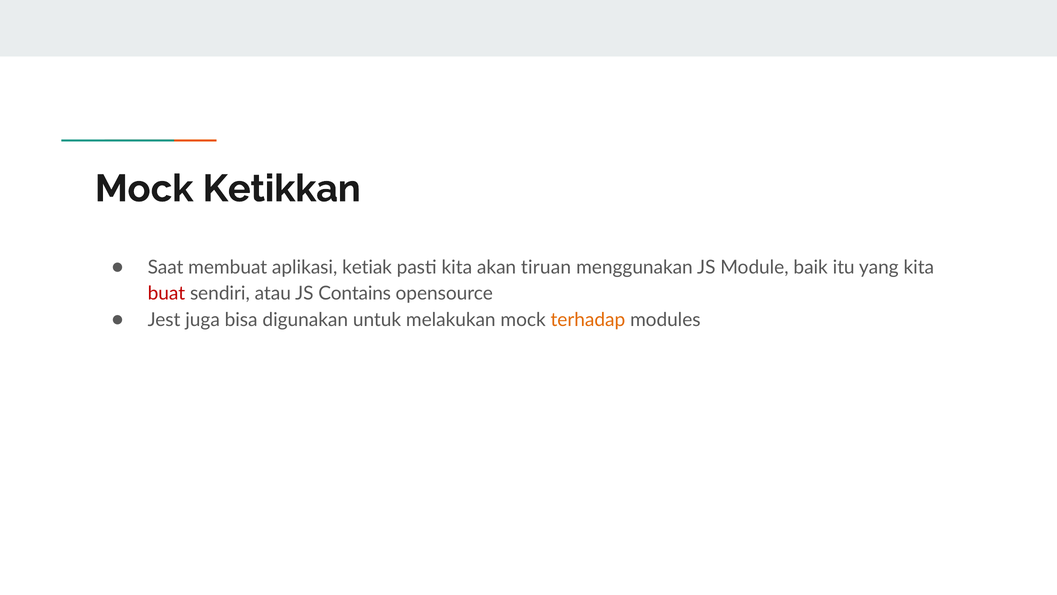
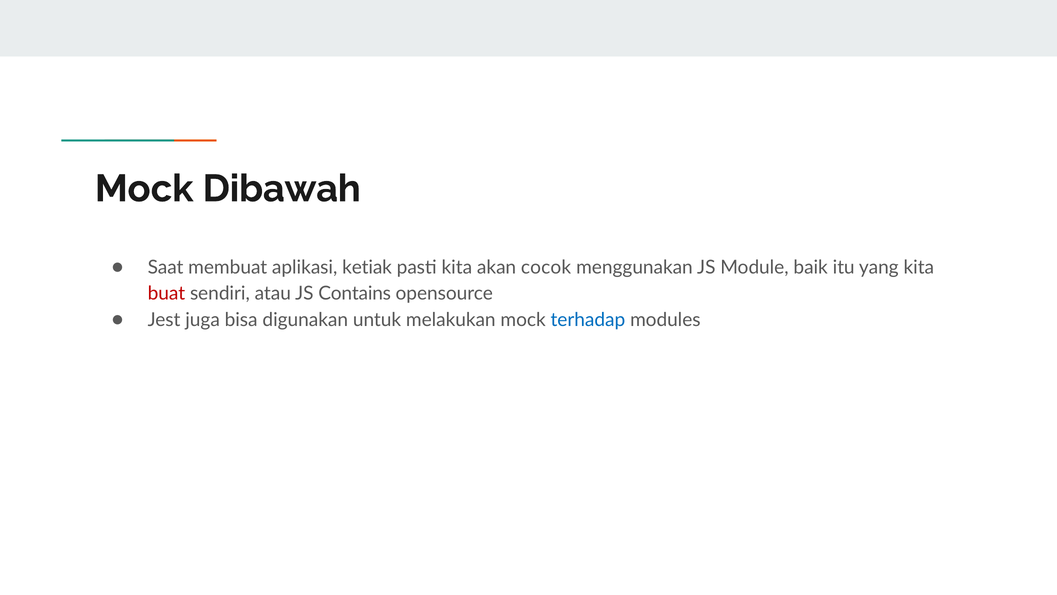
Ketikkan: Ketikkan -> Dibawah
tiruan: tiruan -> cocok
terhadap colour: orange -> blue
